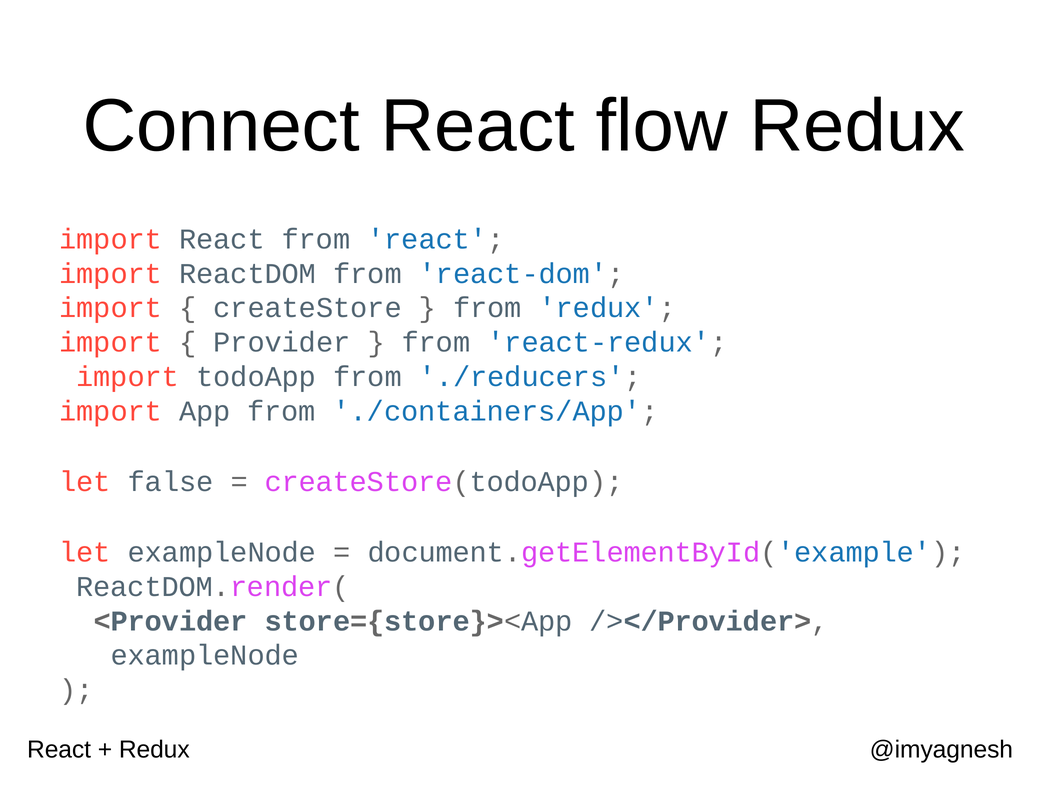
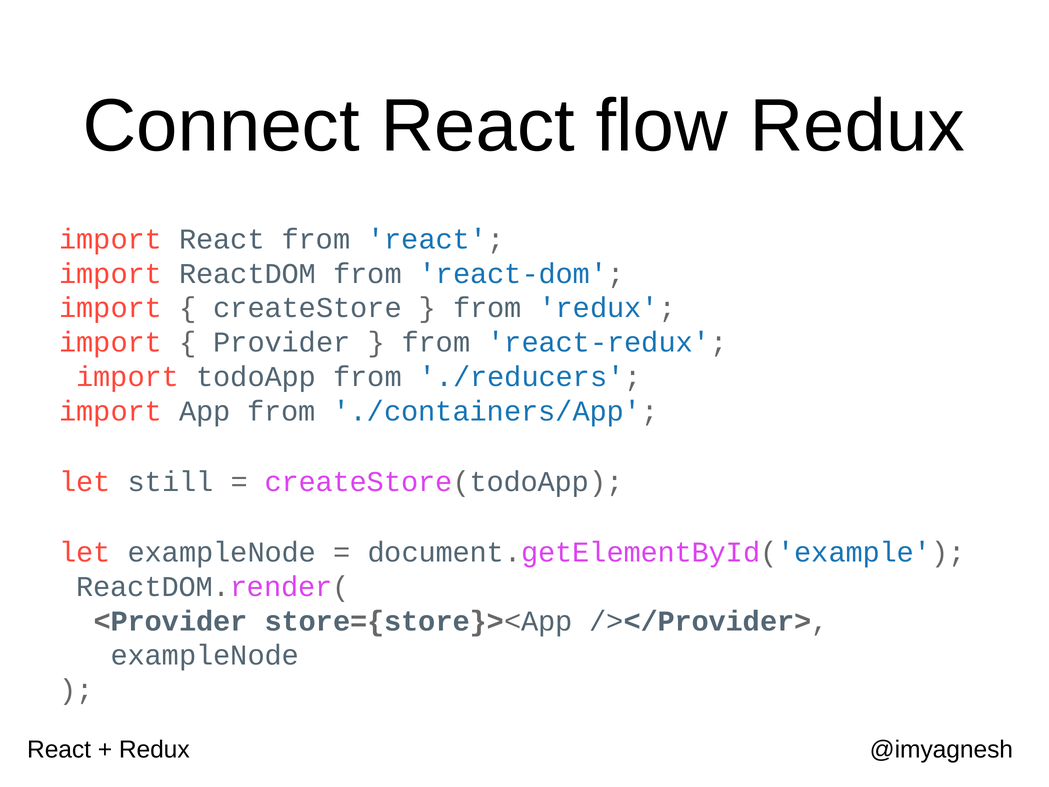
false: false -> still
